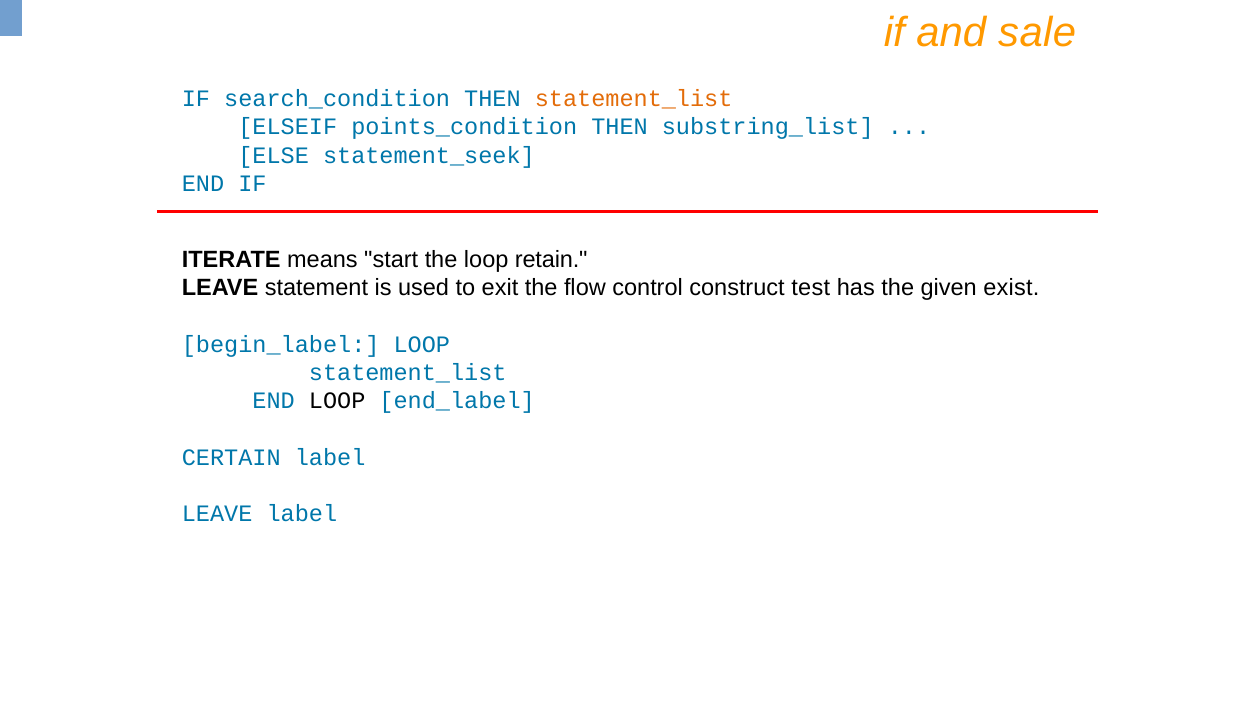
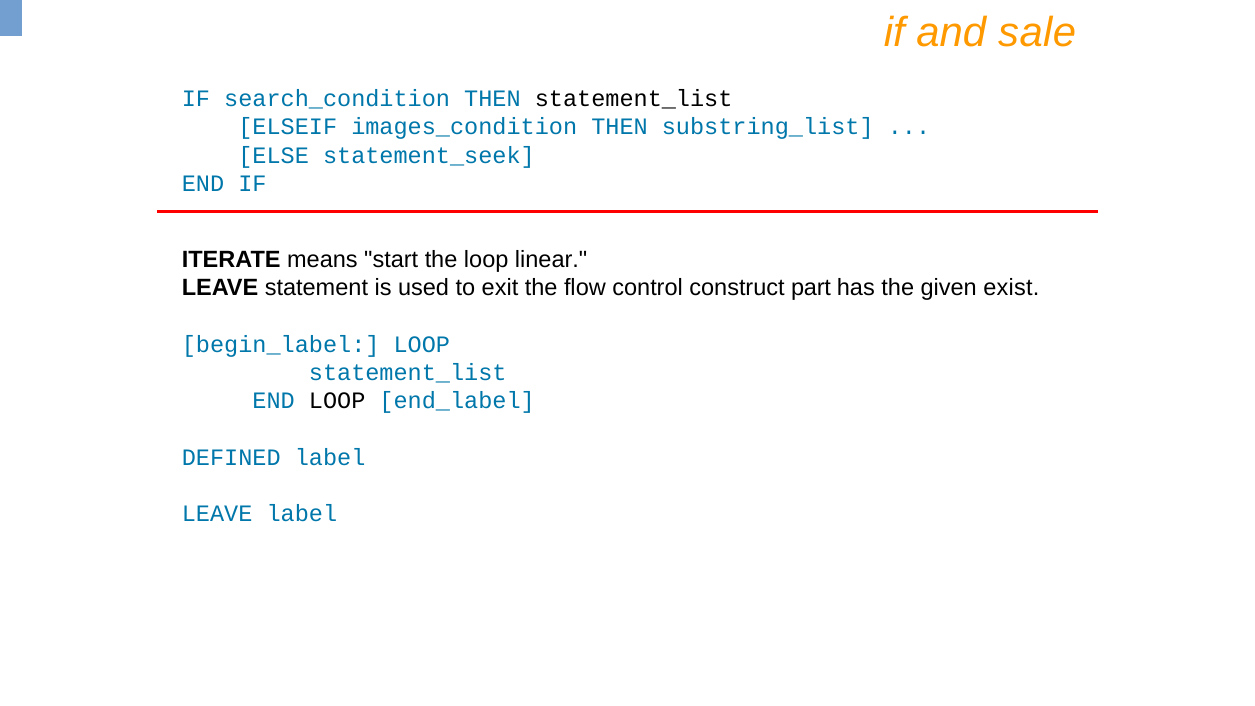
statement_list at (634, 99) colour: orange -> black
points_condition: points_condition -> images_condition
retain: retain -> linear
test: test -> part
CERTAIN: CERTAIN -> DEFINED
